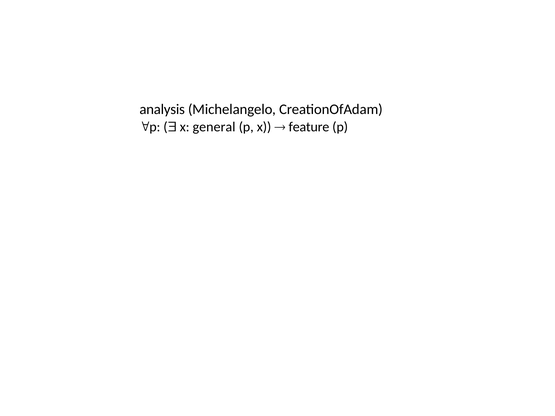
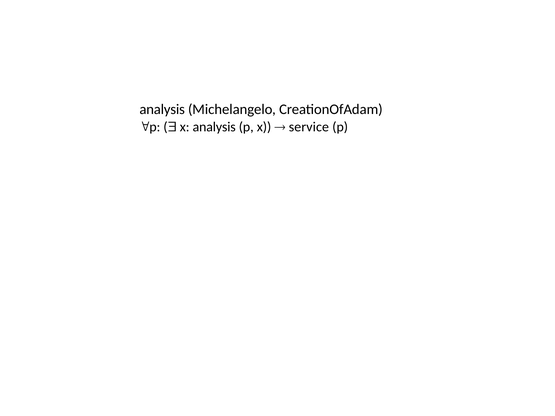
x general: general -> analysis
feature: feature -> service
